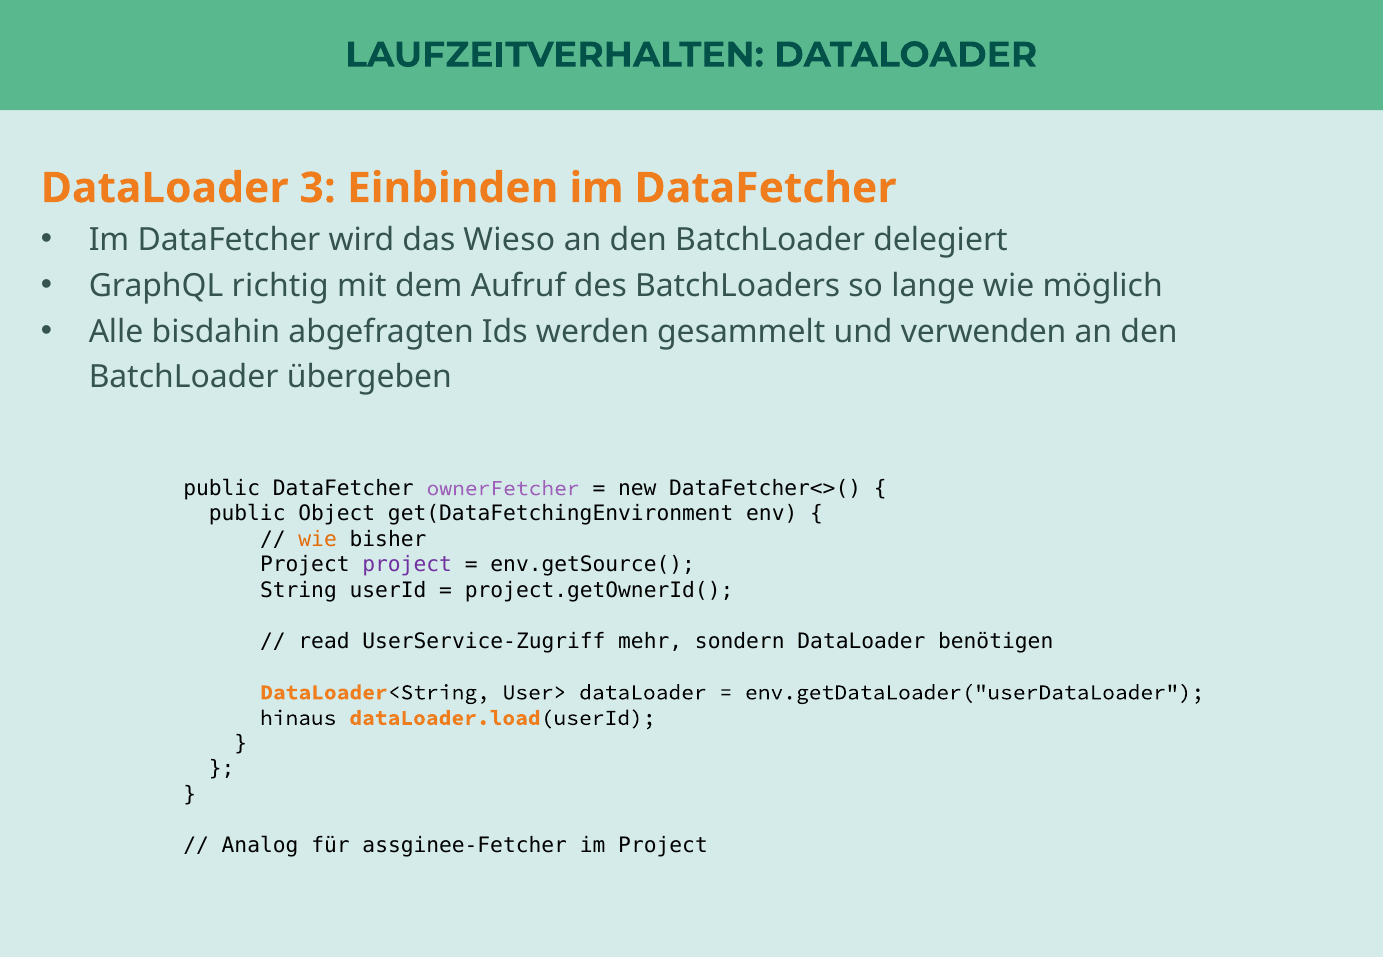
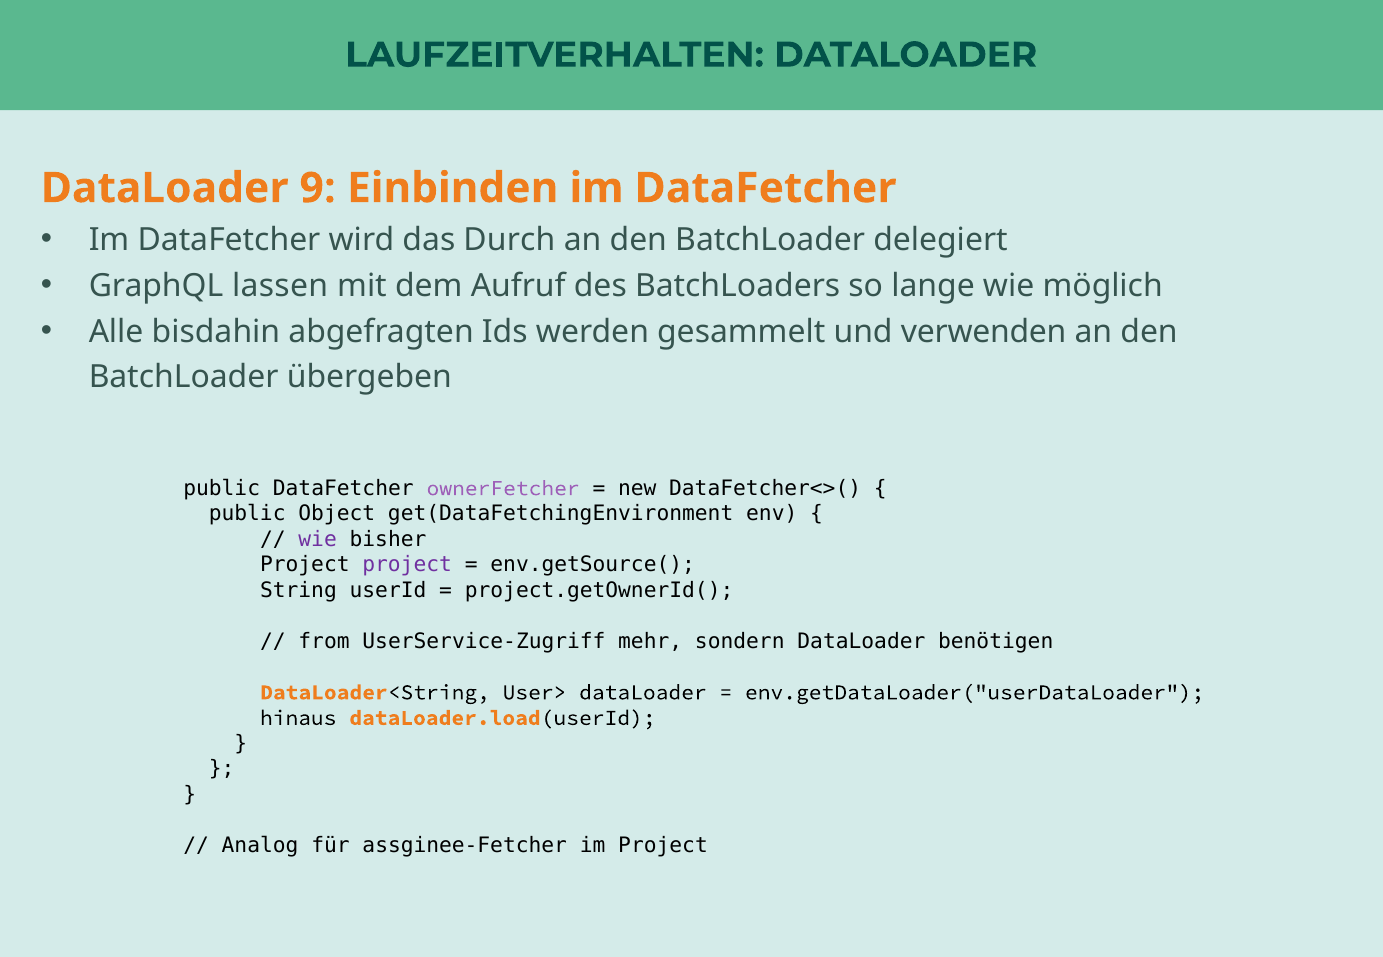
3: 3 -> 9
Wieso: Wieso -> Durch
richtig: richtig -> lassen
wie at (318, 539) colour: orange -> purple
read: read -> from
